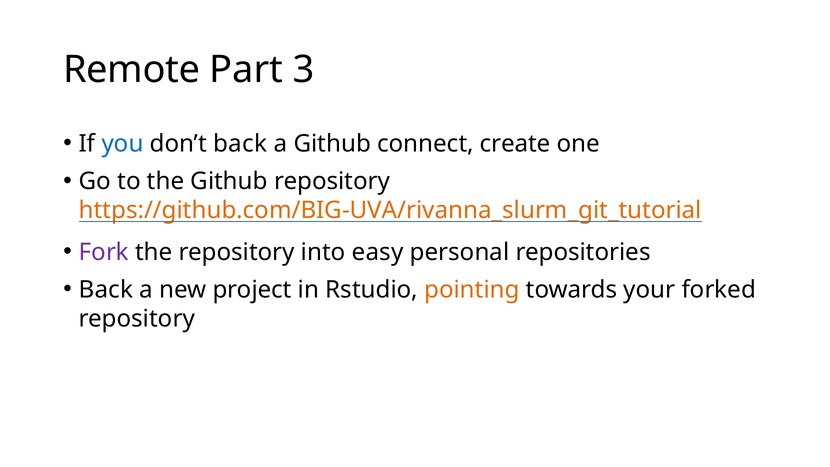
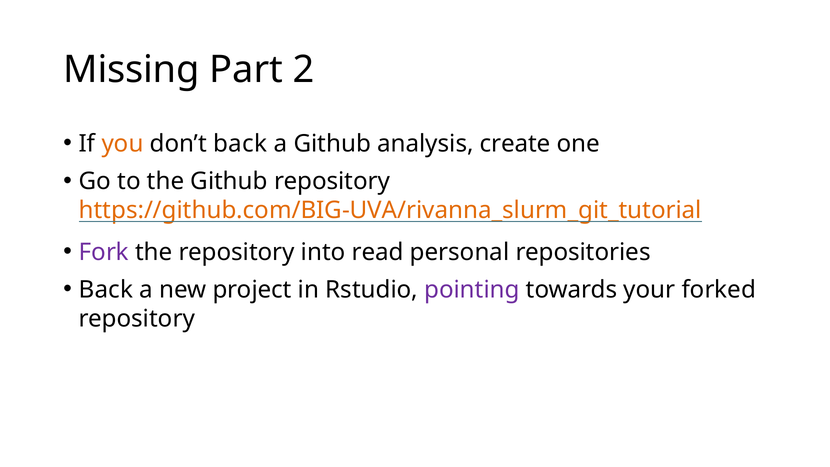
Remote: Remote -> Missing
3: 3 -> 2
you colour: blue -> orange
connect: connect -> analysis
easy: easy -> read
pointing colour: orange -> purple
